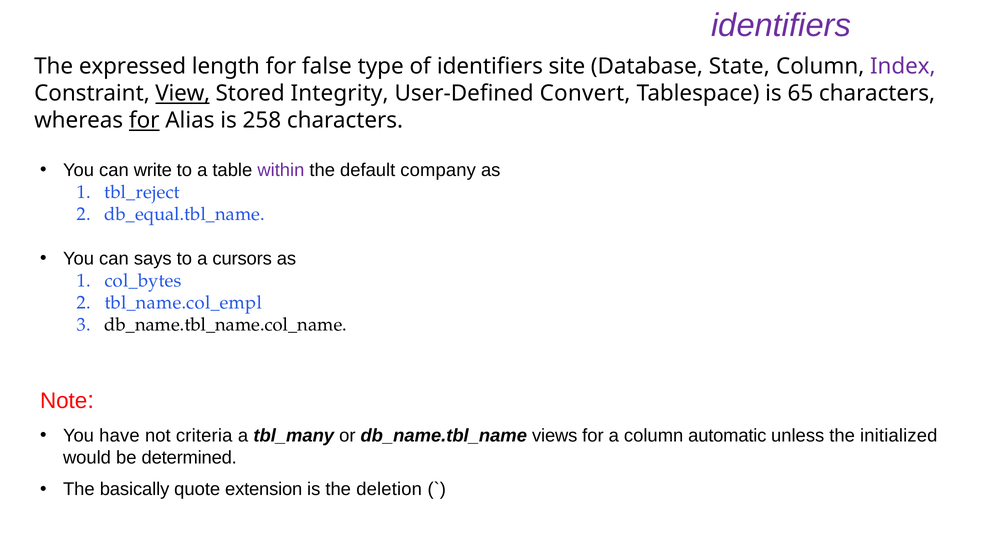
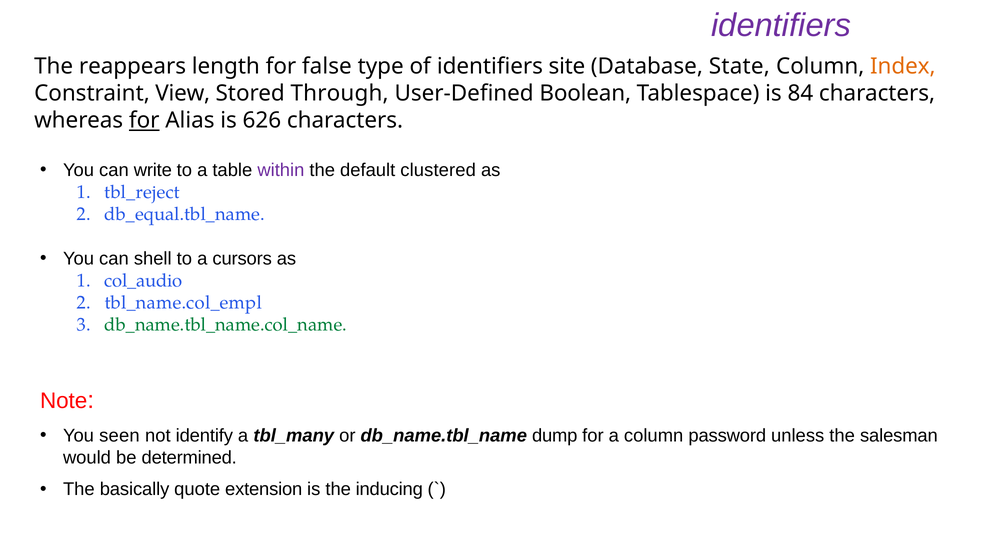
expressed: expressed -> reappears
Index colour: purple -> orange
View underline: present -> none
Integrity: Integrity -> Through
Convert: Convert -> Boolean
65: 65 -> 84
258: 258 -> 626
company: company -> clustered
says: says -> shell
col_bytes: col_bytes -> col_audio
db_name.tbl_name.col_name colour: black -> green
have: have -> seen
criteria: criteria -> identify
views: views -> dump
automatic: automatic -> password
initialized: initialized -> salesman
deletion: deletion -> inducing
